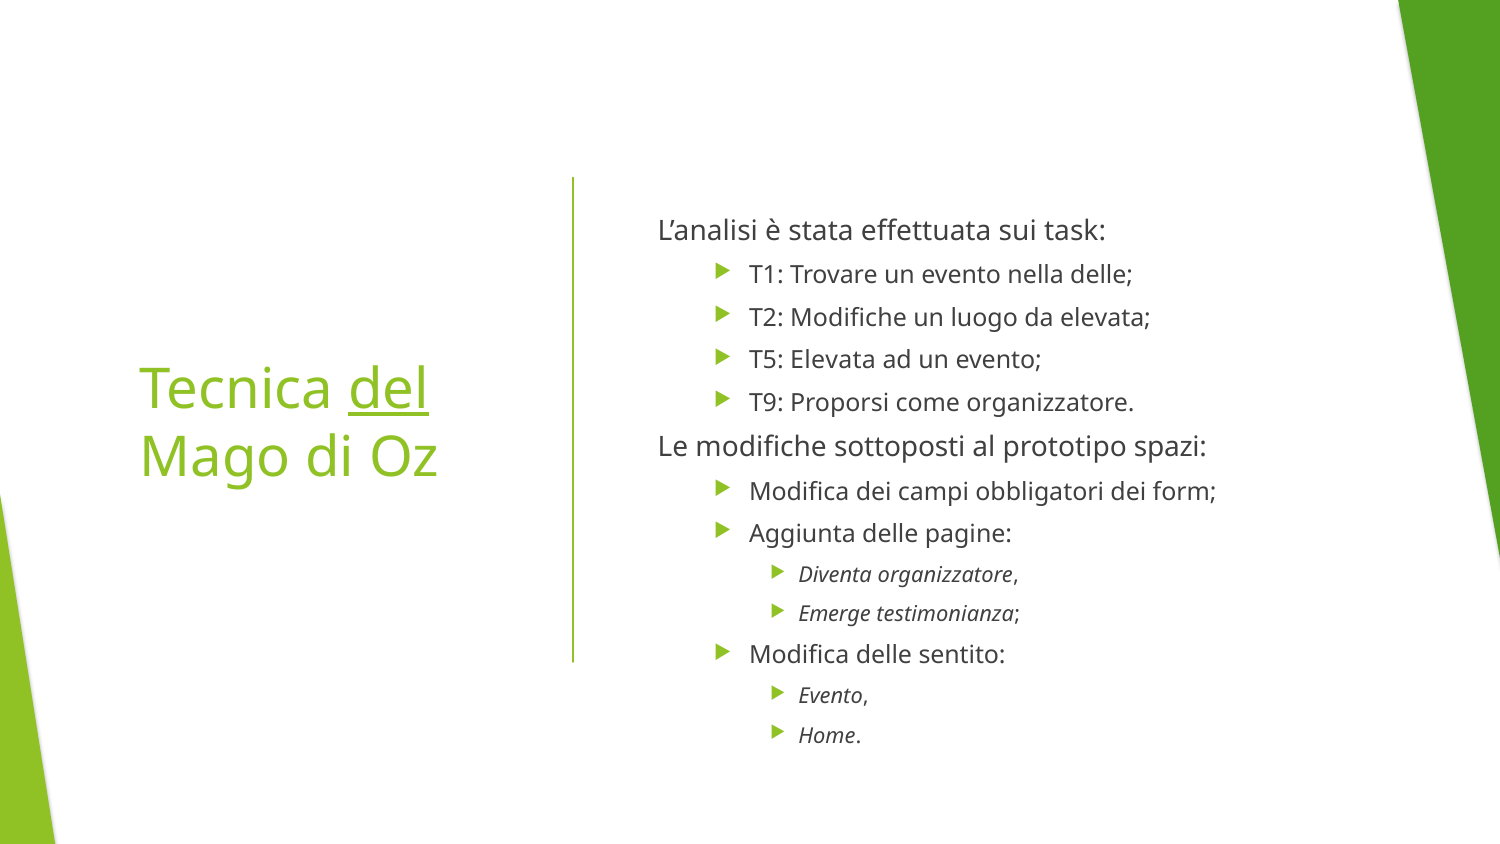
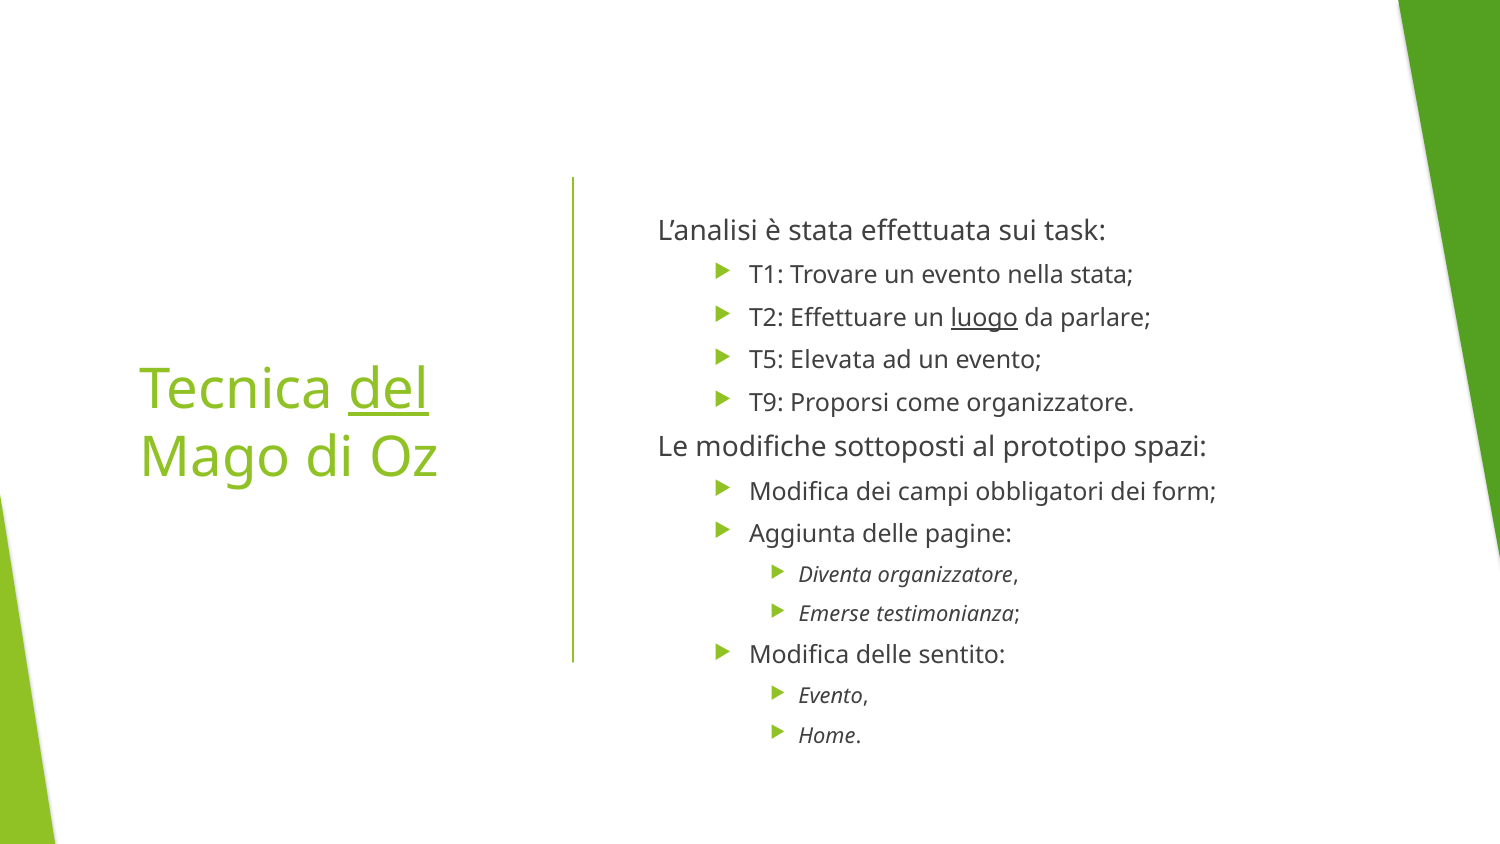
nella delle: delle -> stata
T2 Modifiche: Modifiche -> Effettuare
luogo underline: none -> present
da elevata: elevata -> parlare
Emerge: Emerge -> Emerse
